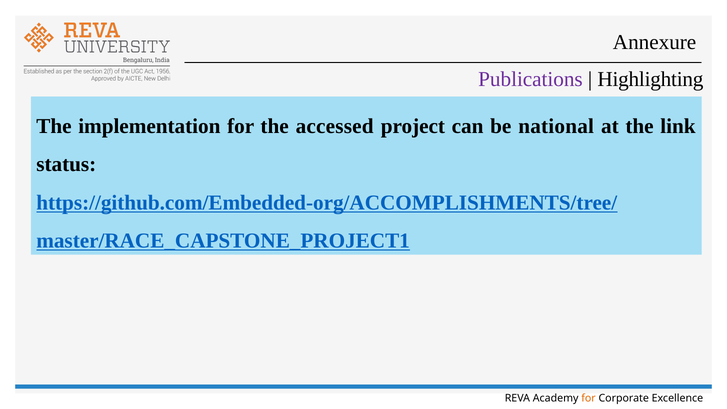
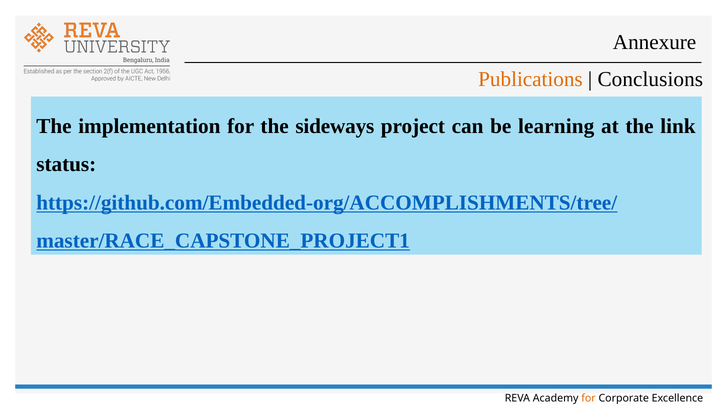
Publications colour: purple -> orange
Highlighting: Highlighting -> Conclusions
accessed: accessed -> sideways
national: national -> learning
